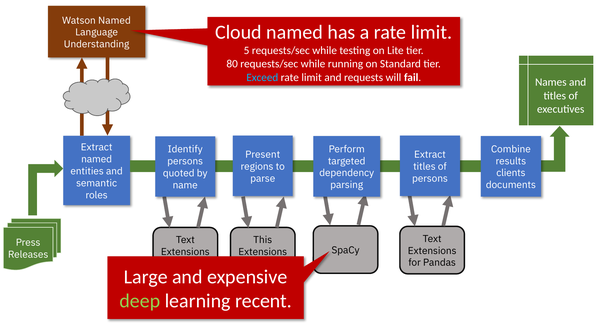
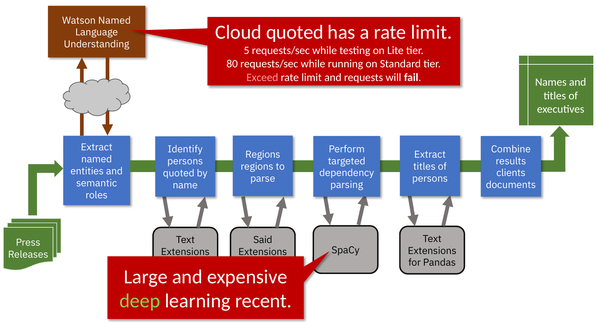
Cloud named: named -> quoted
Exceed colour: light blue -> pink
Present at (263, 155): Present -> Regions
This: This -> Said
